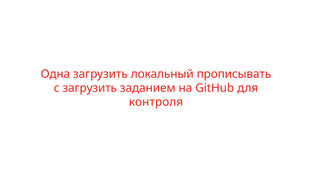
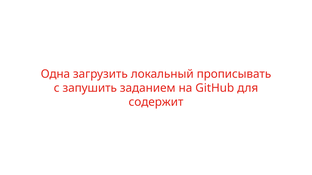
с загрузить: загрузить -> запушить
контроля: контроля -> содержит
